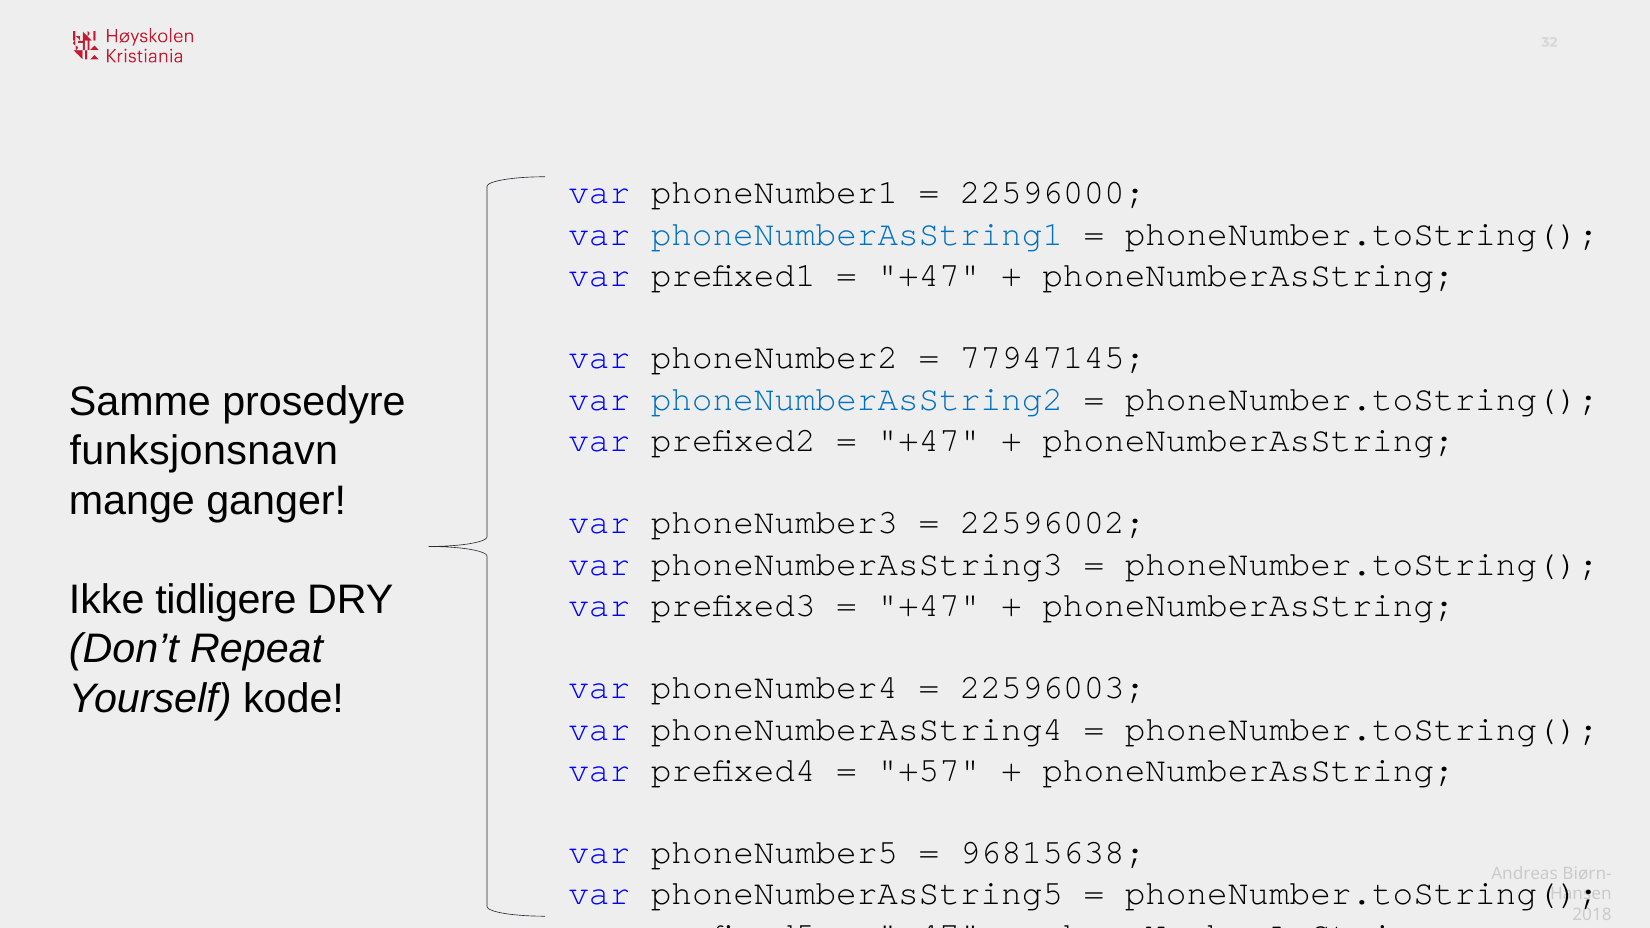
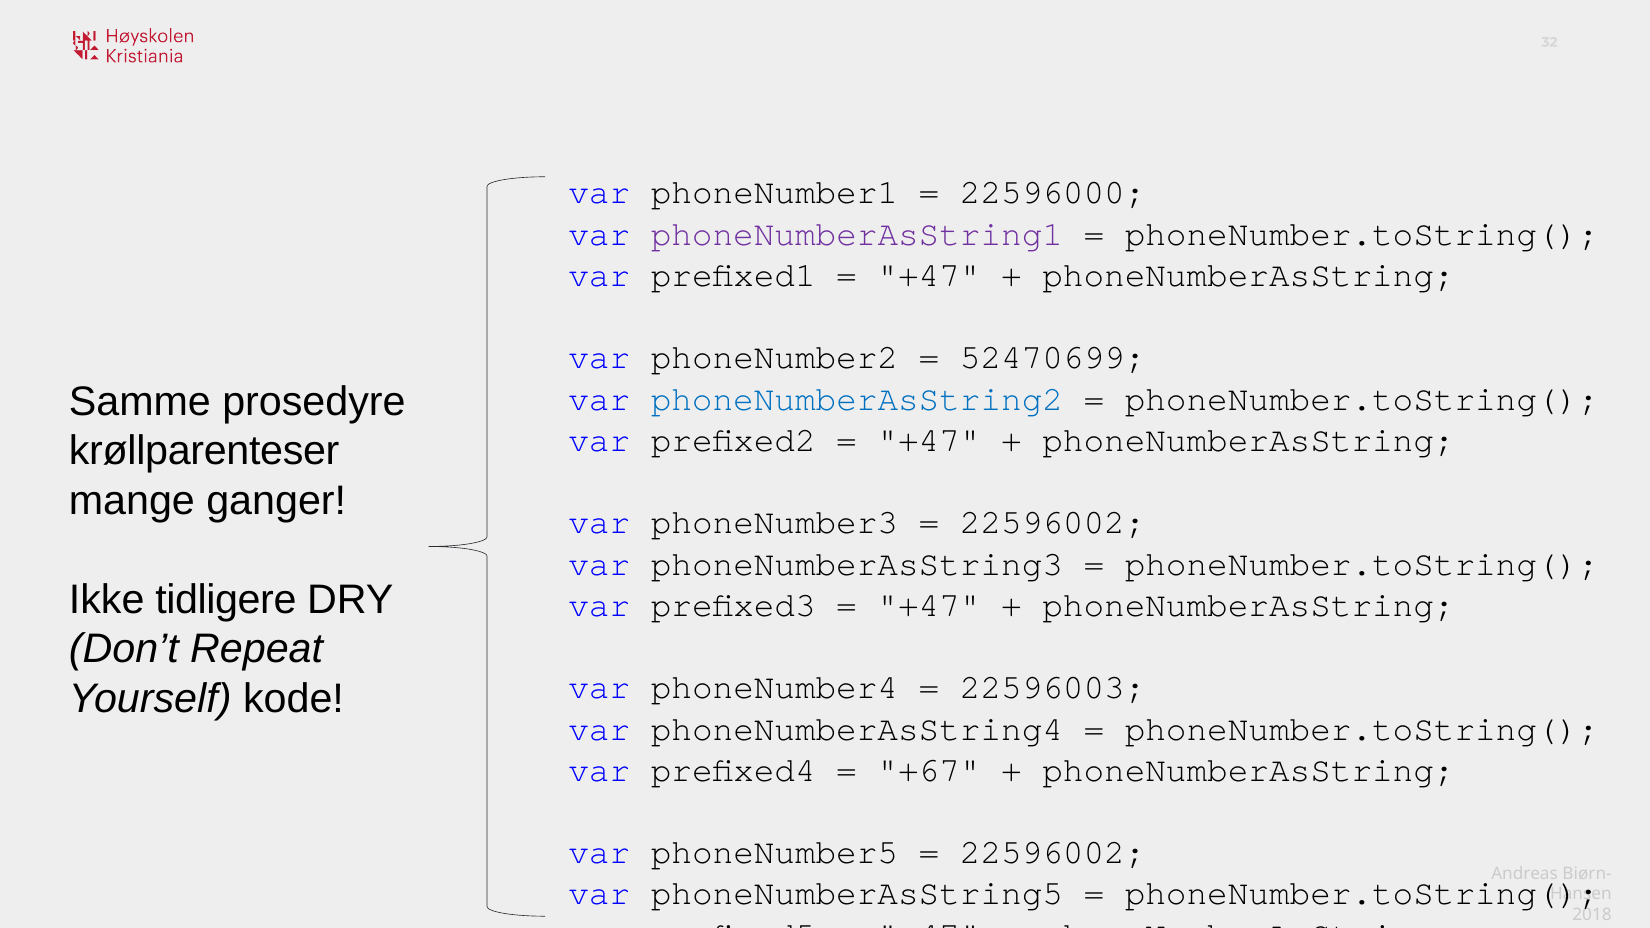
phoneNumberAsString1 colour: blue -> purple
77947145: 77947145 -> 52470699
funksjonsnavn: funksjonsnavn -> krøllparenteser
+57: +57 -> +67
96815638 at (1053, 853): 96815638 -> 22596002
